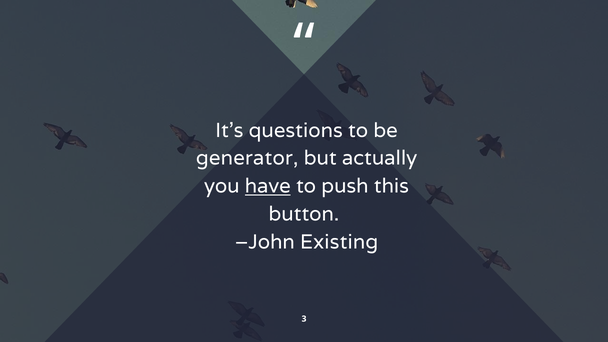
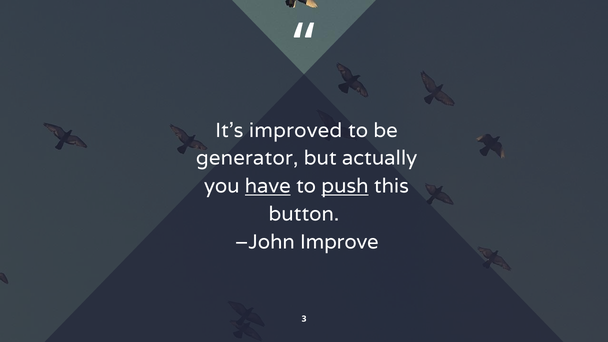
questions: questions -> improved
push underline: none -> present
Existing: Existing -> Improve
